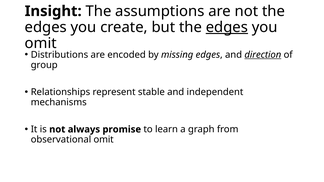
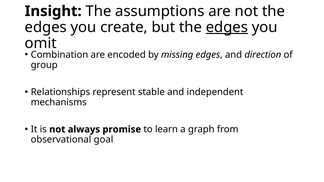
Distributions: Distributions -> Combination
direction underline: present -> none
observational omit: omit -> goal
